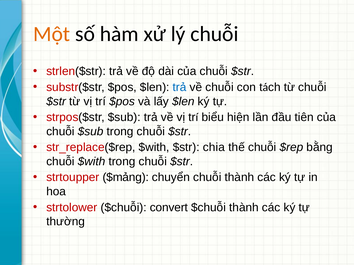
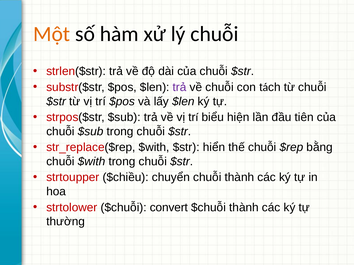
trả at (180, 87) colour: blue -> purple
chia: chia -> hiển
$mảng: $mảng -> $chiều
